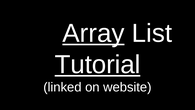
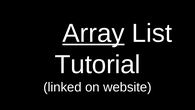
Tutorial underline: present -> none
